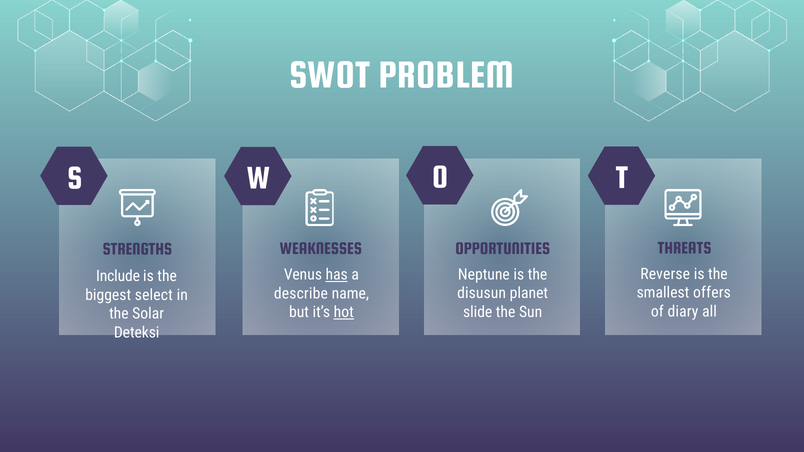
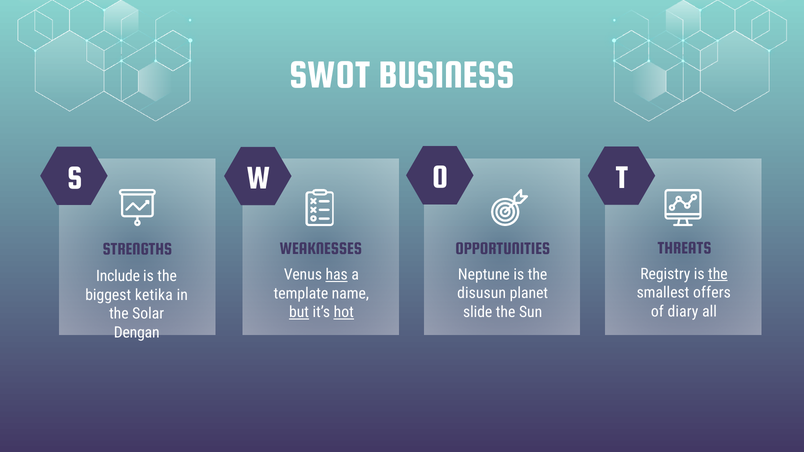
PROBLEM: PROBLEM -> BUSINESS
Reverse: Reverse -> Registry
the at (718, 274) underline: none -> present
describe: describe -> template
select: select -> ketika
but underline: none -> present
Deteksi: Deteksi -> Dengan
